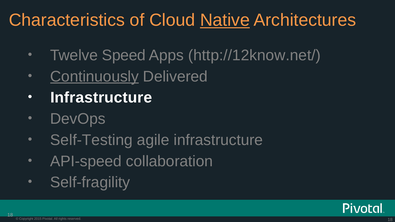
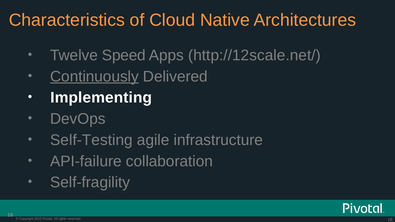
Native underline: present -> none
http://12know.net/: http://12know.net/ -> http://12scale.net/
Infrastructure at (101, 98): Infrastructure -> Implementing
API-speed: API-speed -> API-failure
